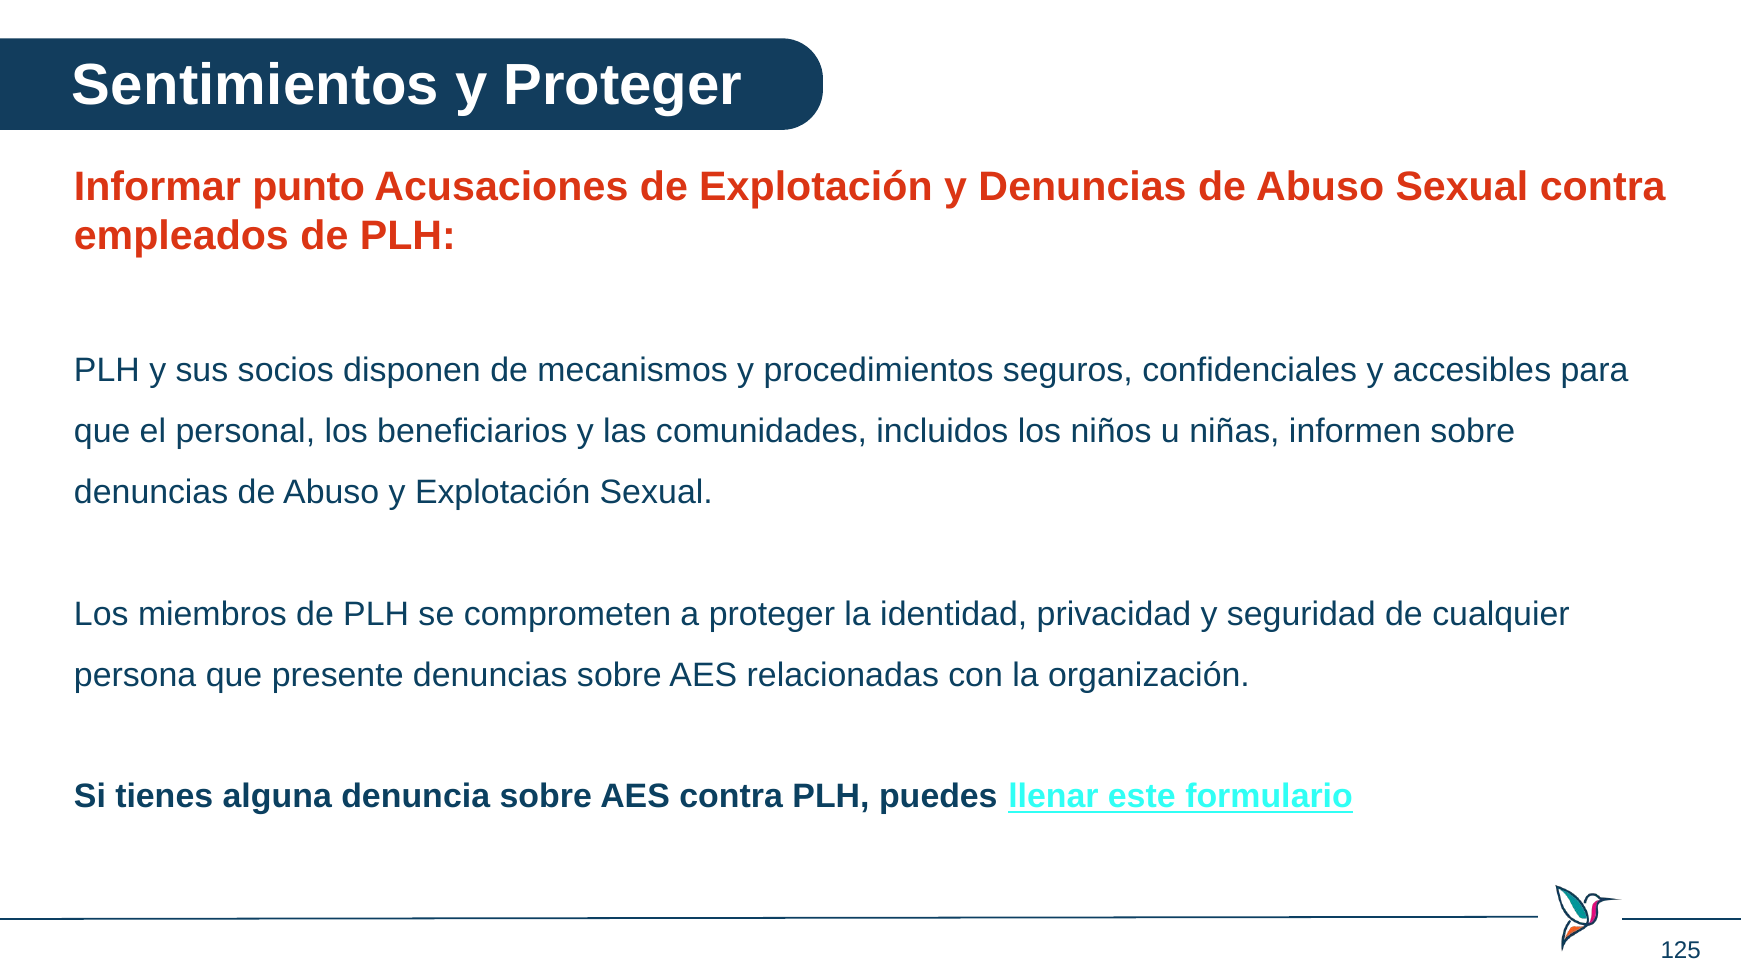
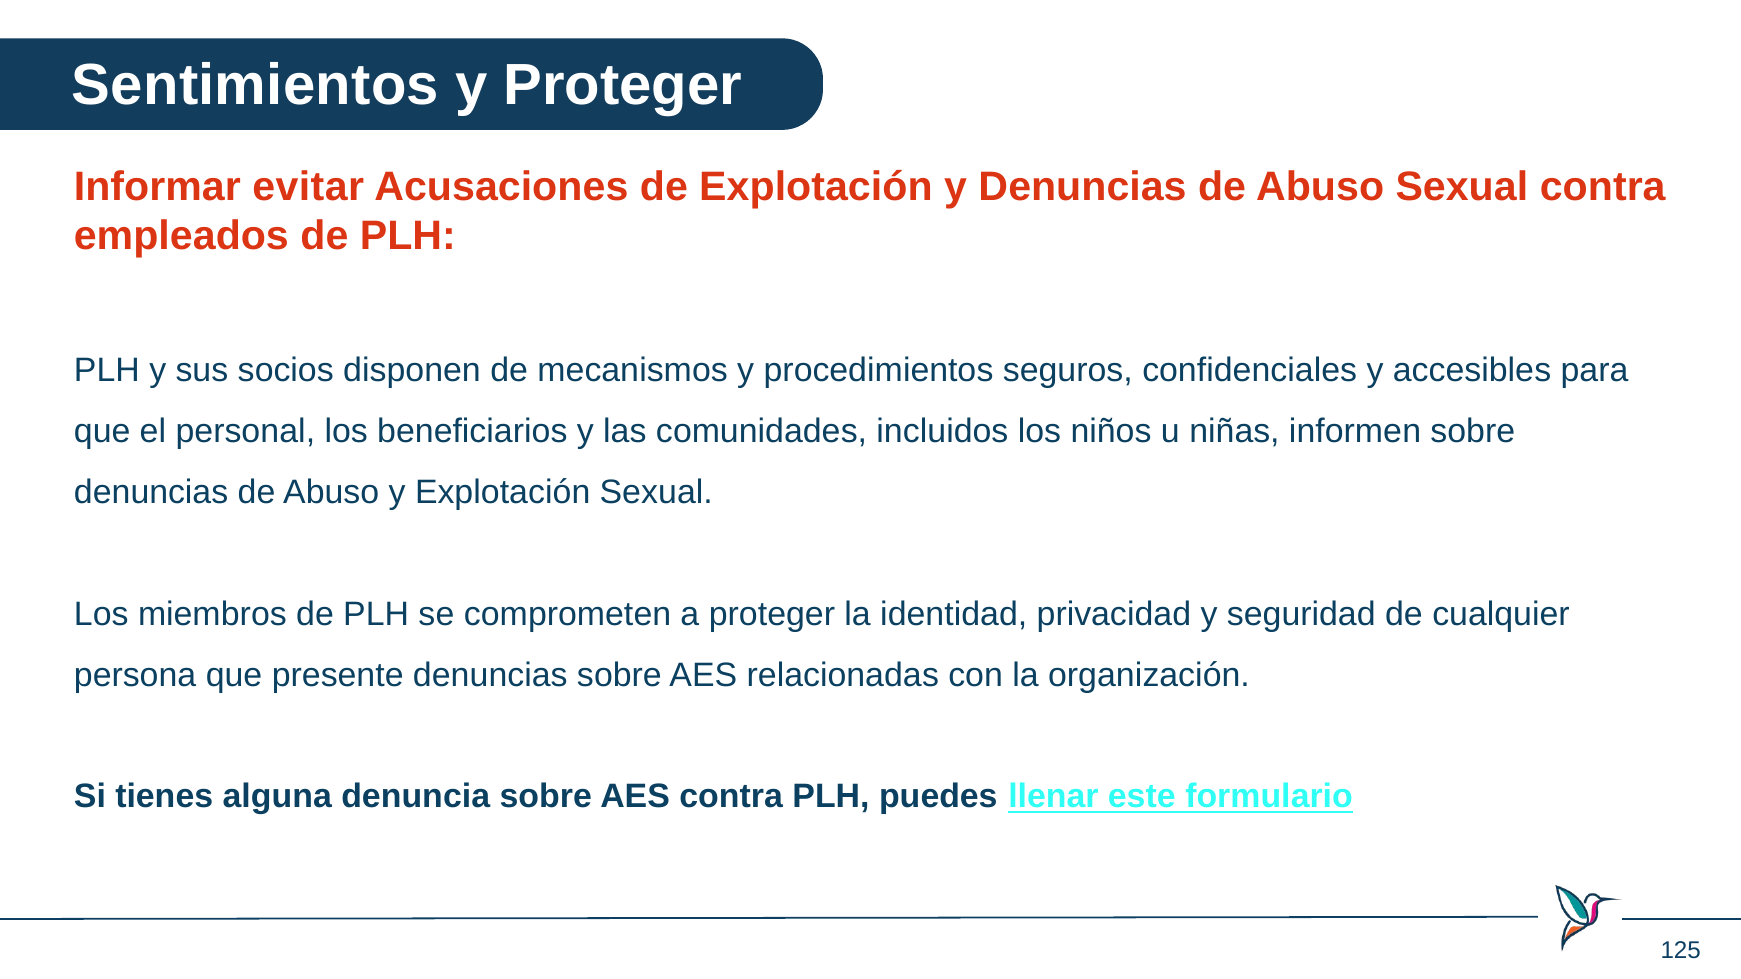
punto: punto -> evitar
